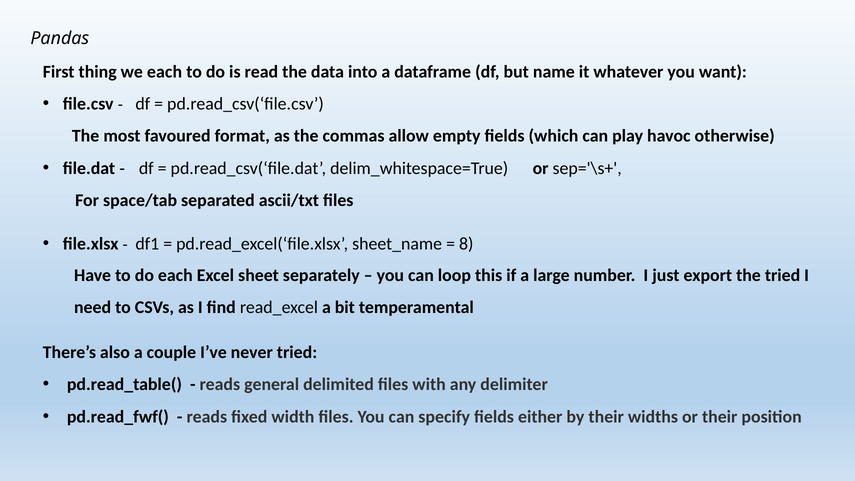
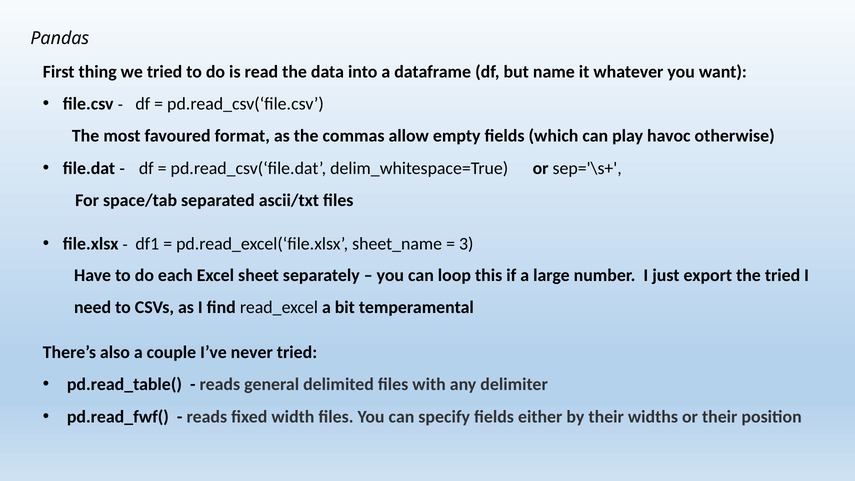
we each: each -> tried
8: 8 -> 3
